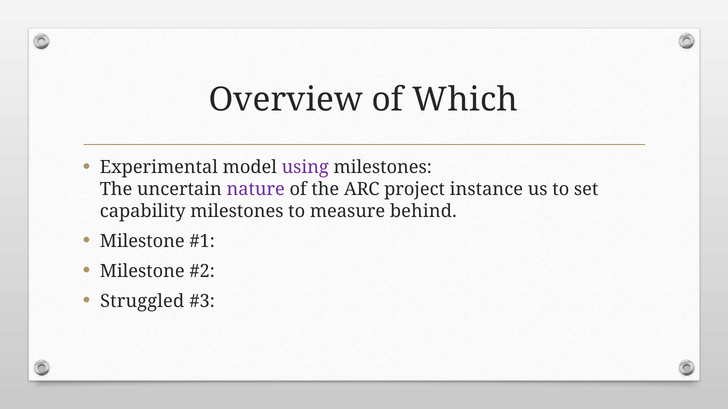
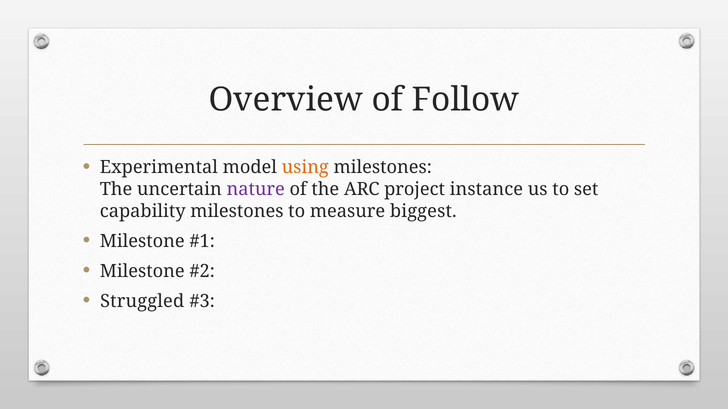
Which: Which -> Follow
using colour: purple -> orange
behind: behind -> biggest
